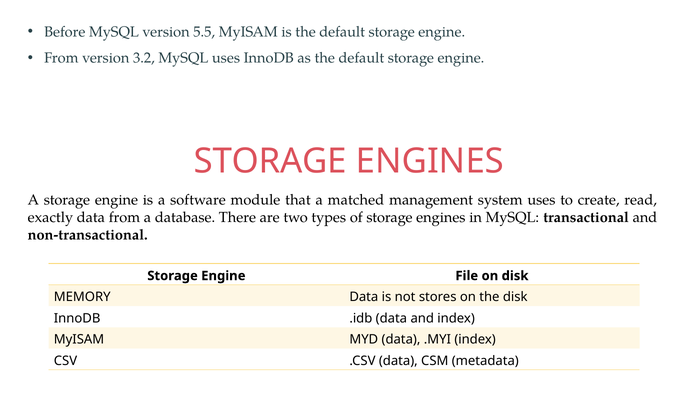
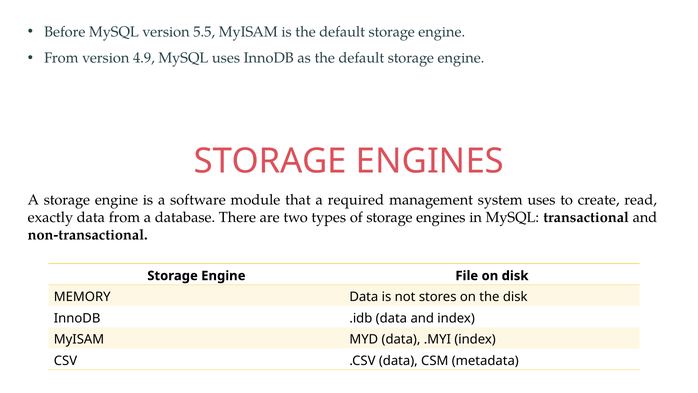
3.2: 3.2 -> 4.9
matched: matched -> required
